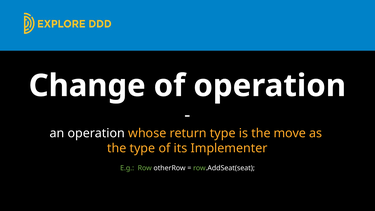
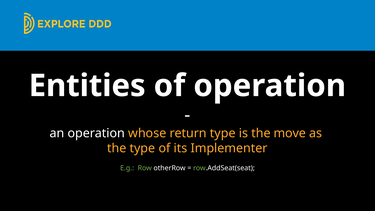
Change: Change -> Entities
